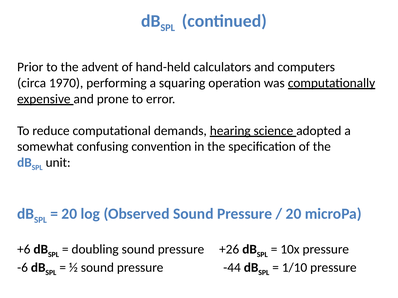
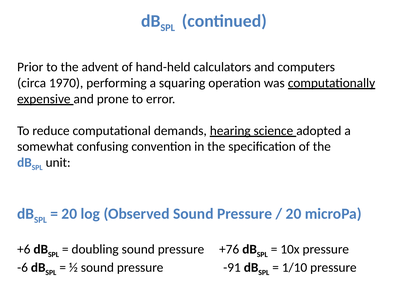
+26: +26 -> +76
-44: -44 -> -91
